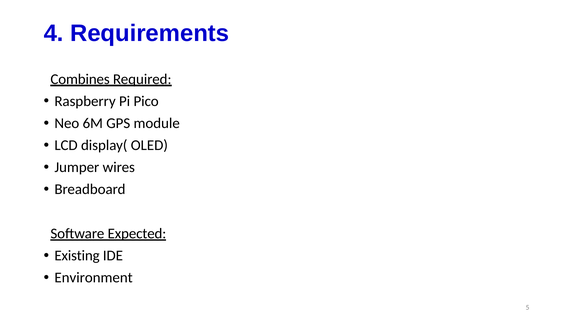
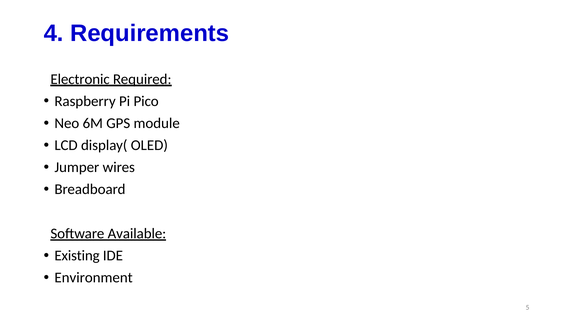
Combines: Combines -> Electronic
Expected: Expected -> Available
